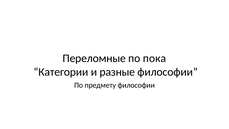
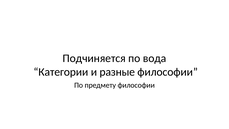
Переломные: Переломные -> Подчиняется
пока: пока -> вода
